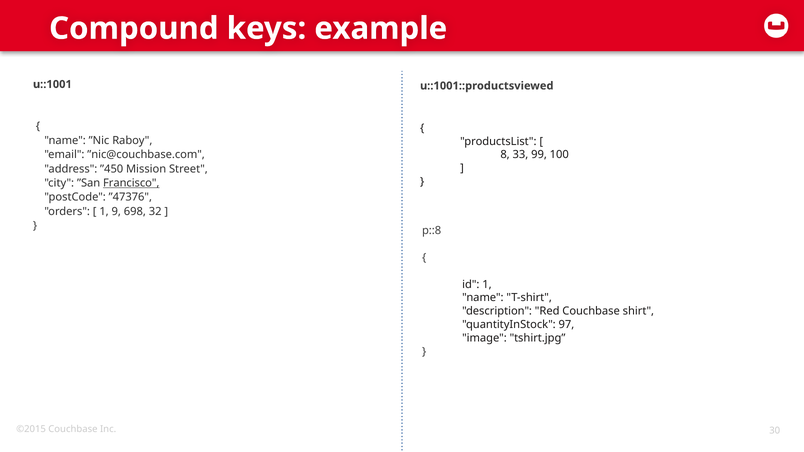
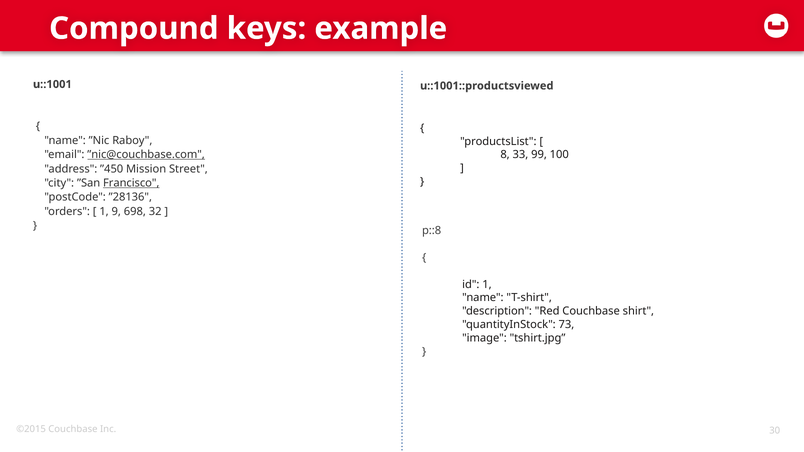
”nic@couchbase.com underline: none -> present
”47376: ”47376 -> ”28136
97: 97 -> 73
